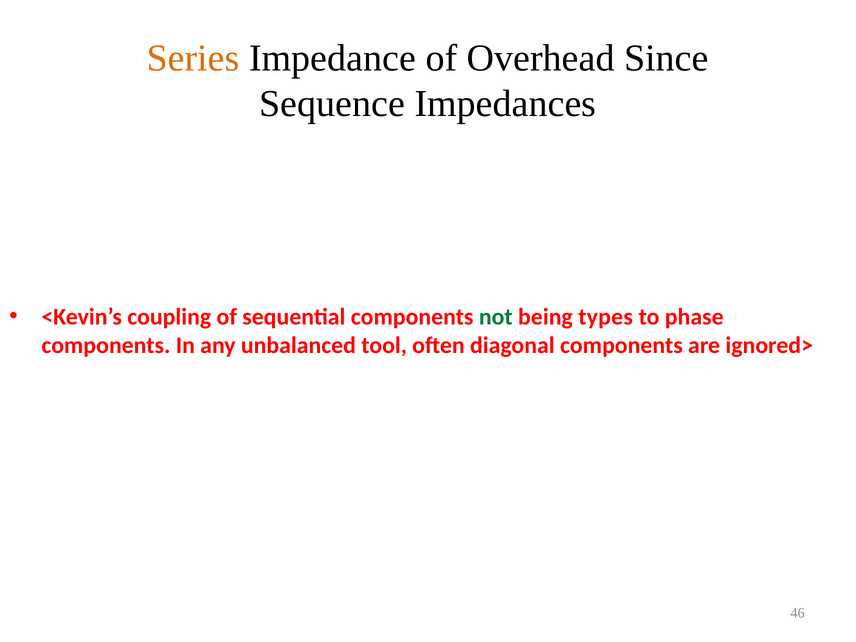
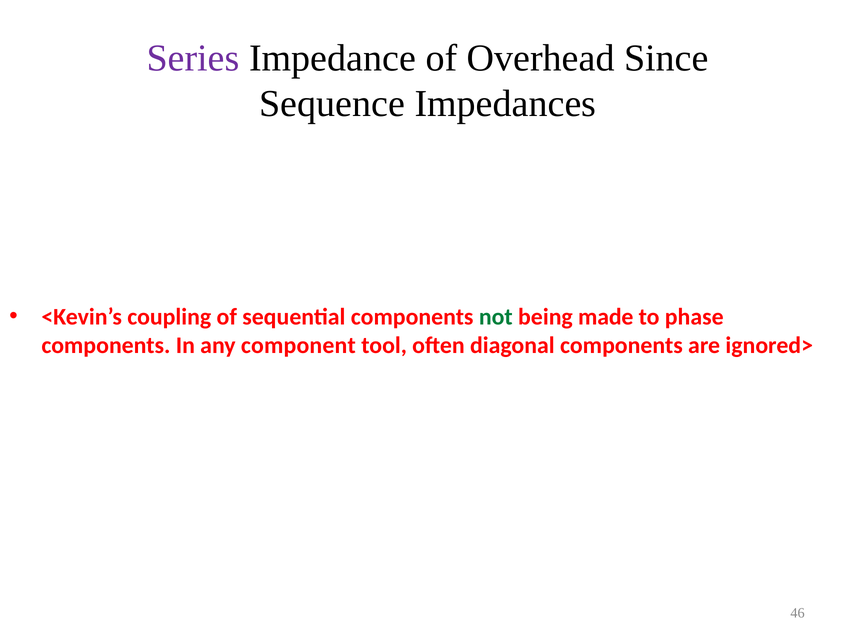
Series colour: orange -> purple
types: types -> made
unbalanced: unbalanced -> component
